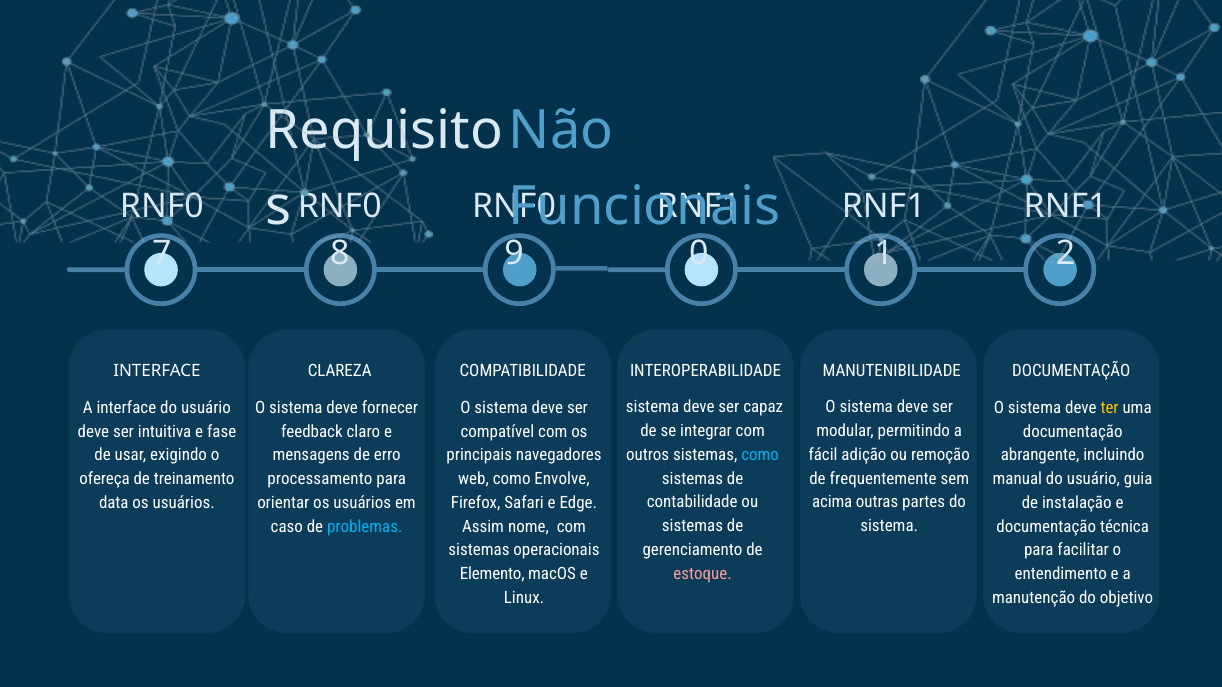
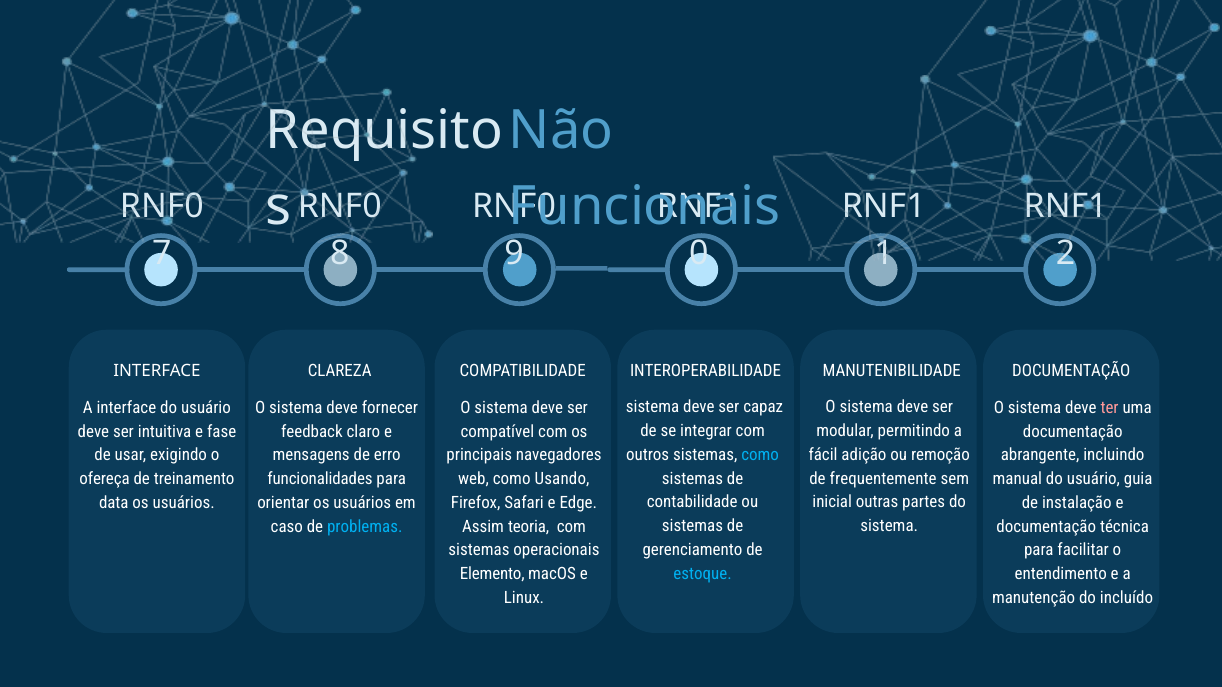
ter colour: yellow -> pink
Envolve: Envolve -> Usando
processamento: processamento -> funcionalidades
acima: acima -> inicial
nome: nome -> teoria
estoque colour: pink -> light blue
objetivo: objetivo -> incluído
